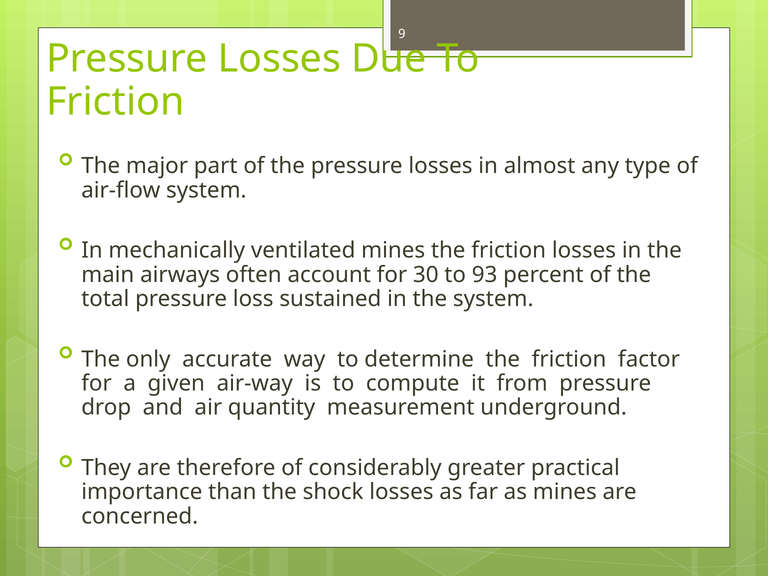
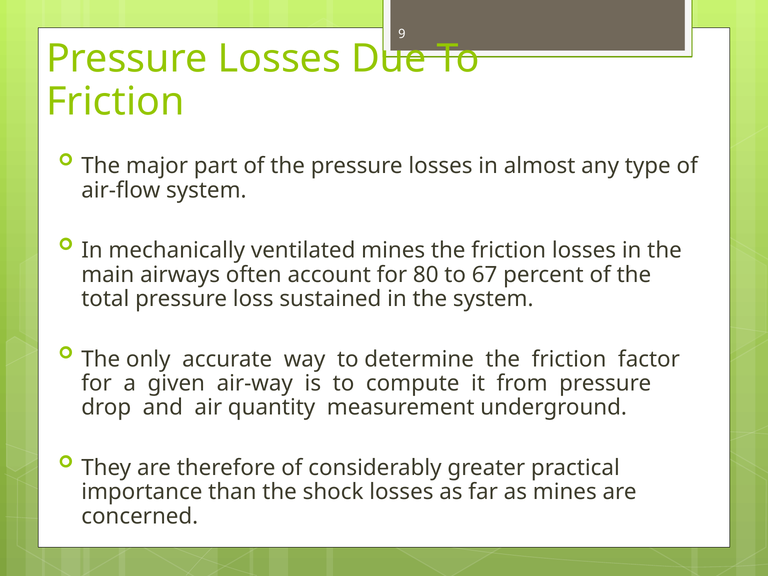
30: 30 -> 80
93: 93 -> 67
